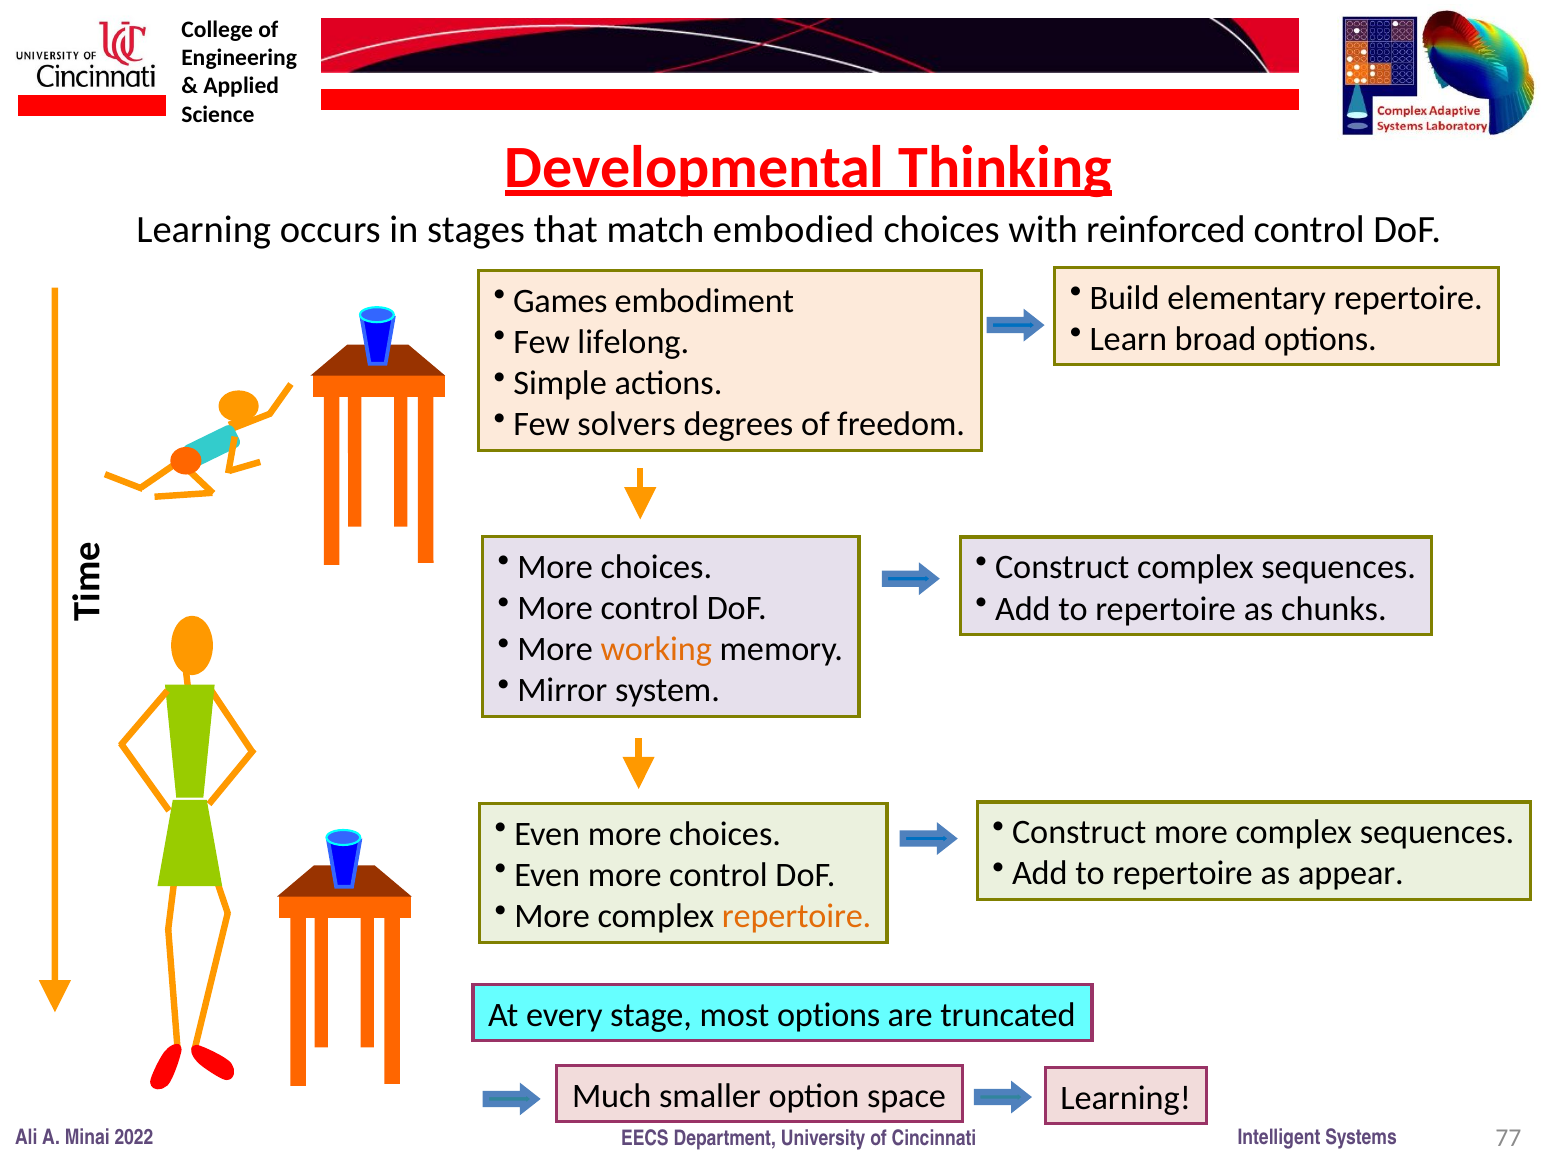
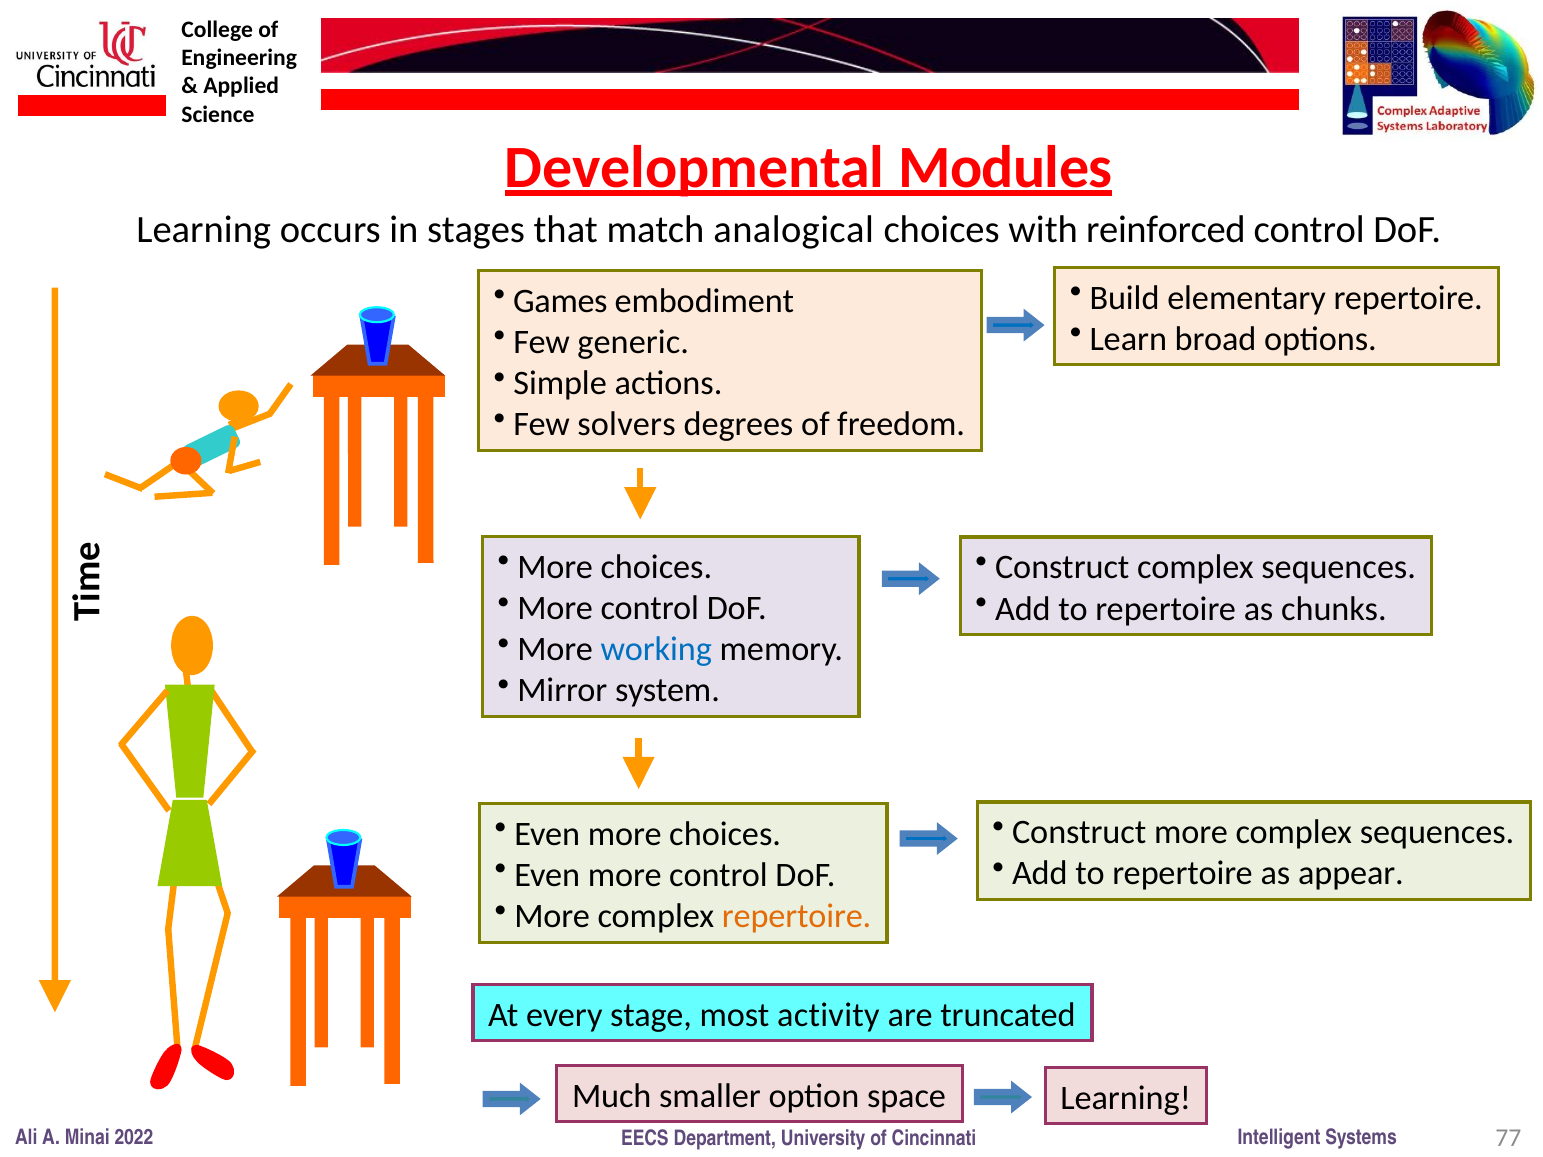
Thinking: Thinking -> Modules
embodied: embodied -> analogical
lifelong: lifelong -> generic
working colour: orange -> blue
most options: options -> activity
